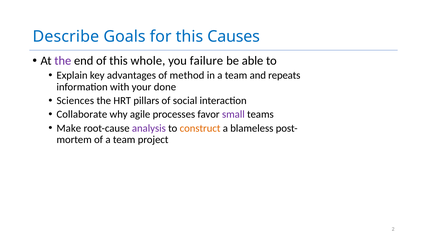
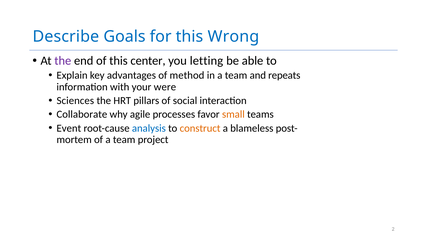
Causes: Causes -> Wrong
whole: whole -> center
failure: failure -> letting
done: done -> were
small colour: purple -> orange
Make: Make -> Event
analysis colour: purple -> blue
